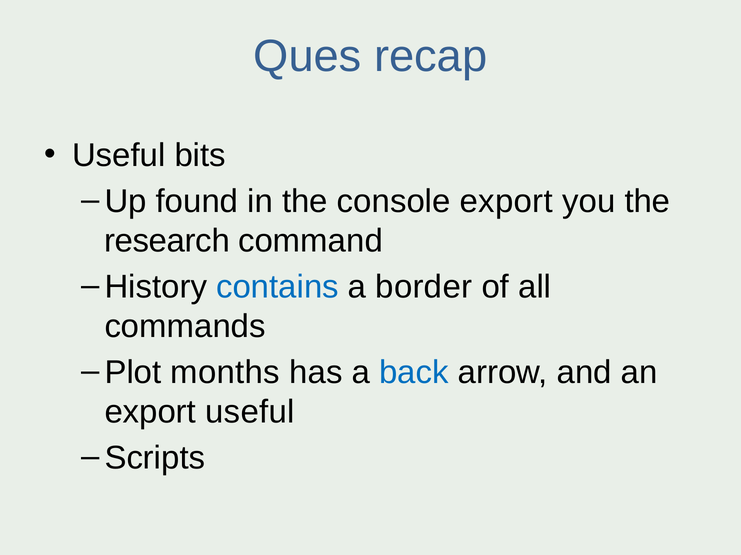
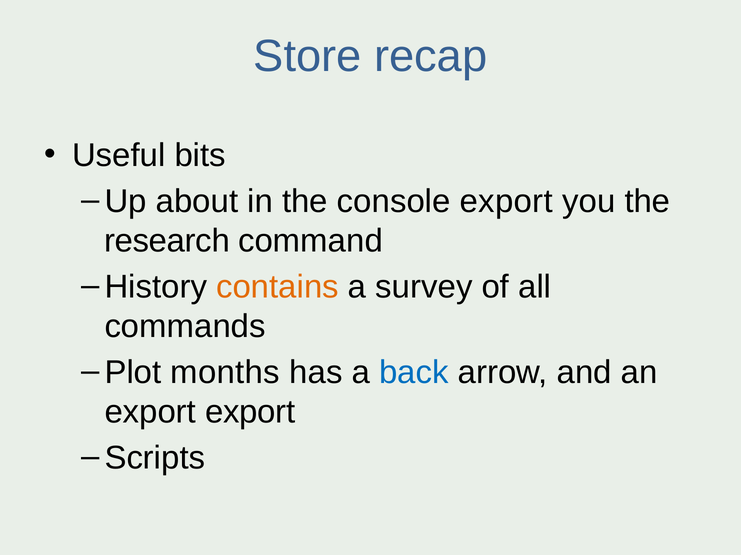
Ques: Ques -> Store
found: found -> about
contains colour: blue -> orange
border: border -> survey
export useful: useful -> export
